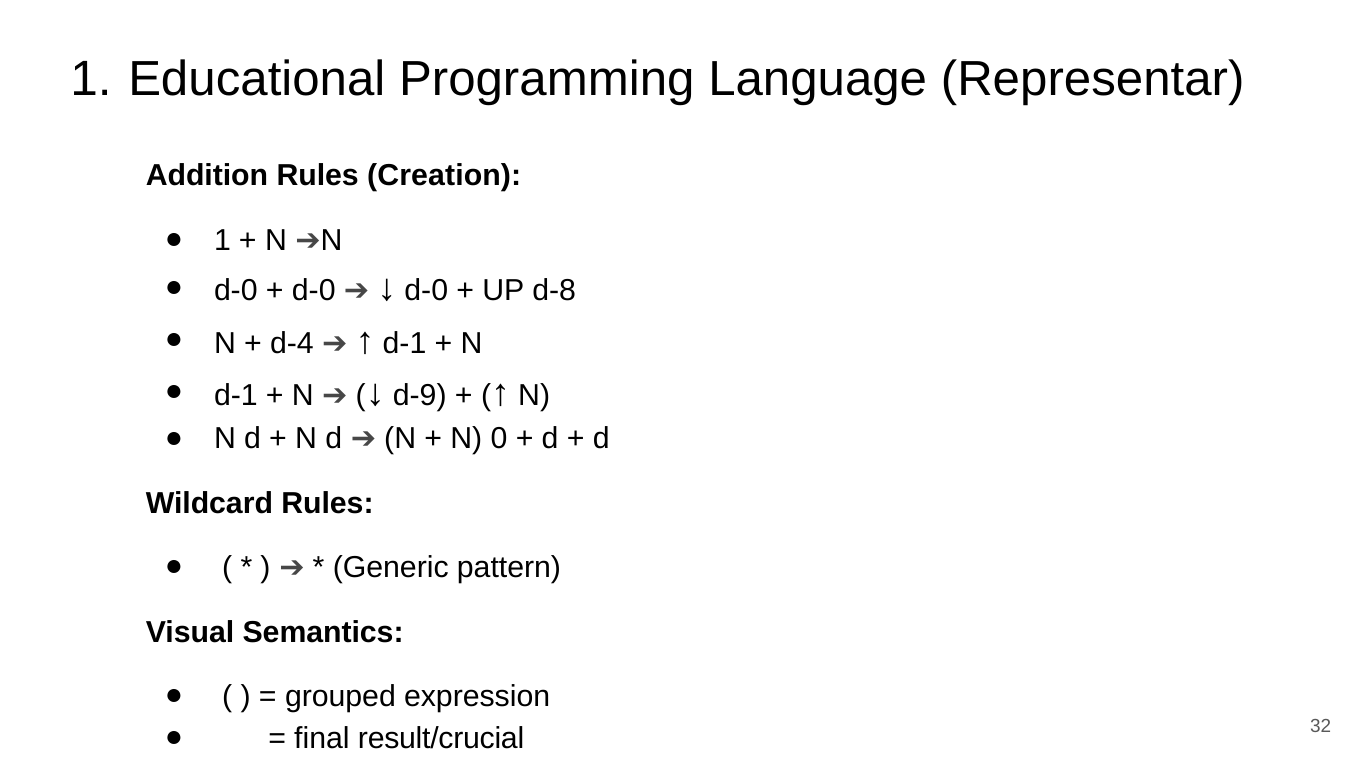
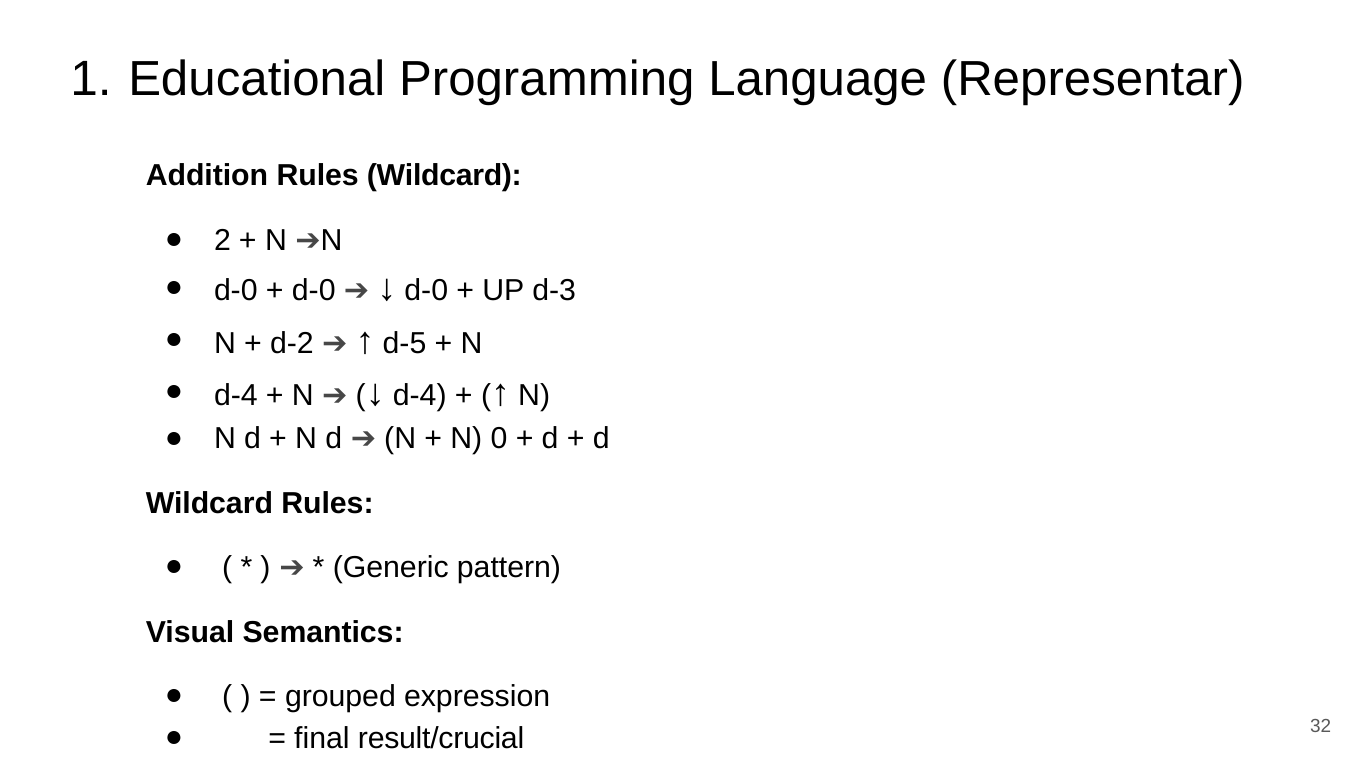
Rules Creation: Creation -> Wildcard
1 at (222, 240): 1 -> 2
d-8: d-8 -> d-3
d-4: d-4 -> d-2
d-1 at (404, 343): d-1 -> d-5
d-1 at (236, 395): d-1 -> d-4
d-9 at (420, 395): d-9 -> d-4
